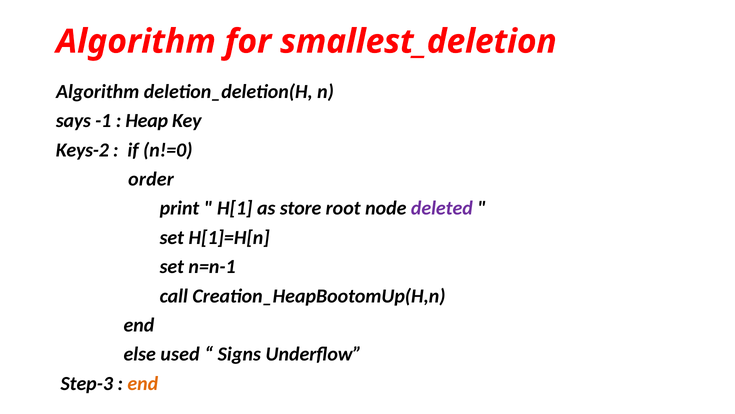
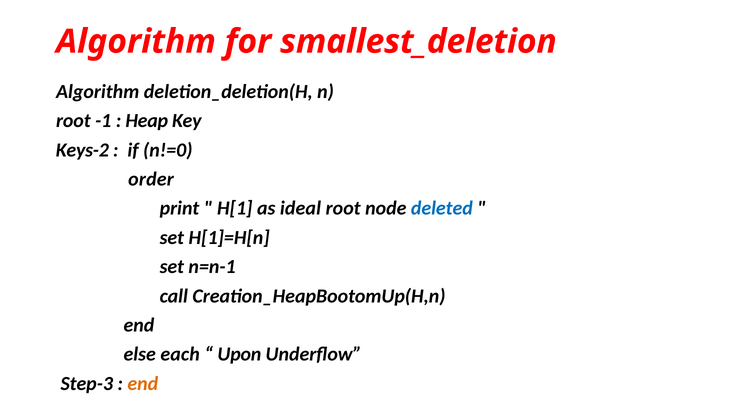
says at (73, 121): says -> root
store: store -> ideal
deleted colour: purple -> blue
used: used -> each
Signs: Signs -> Upon
